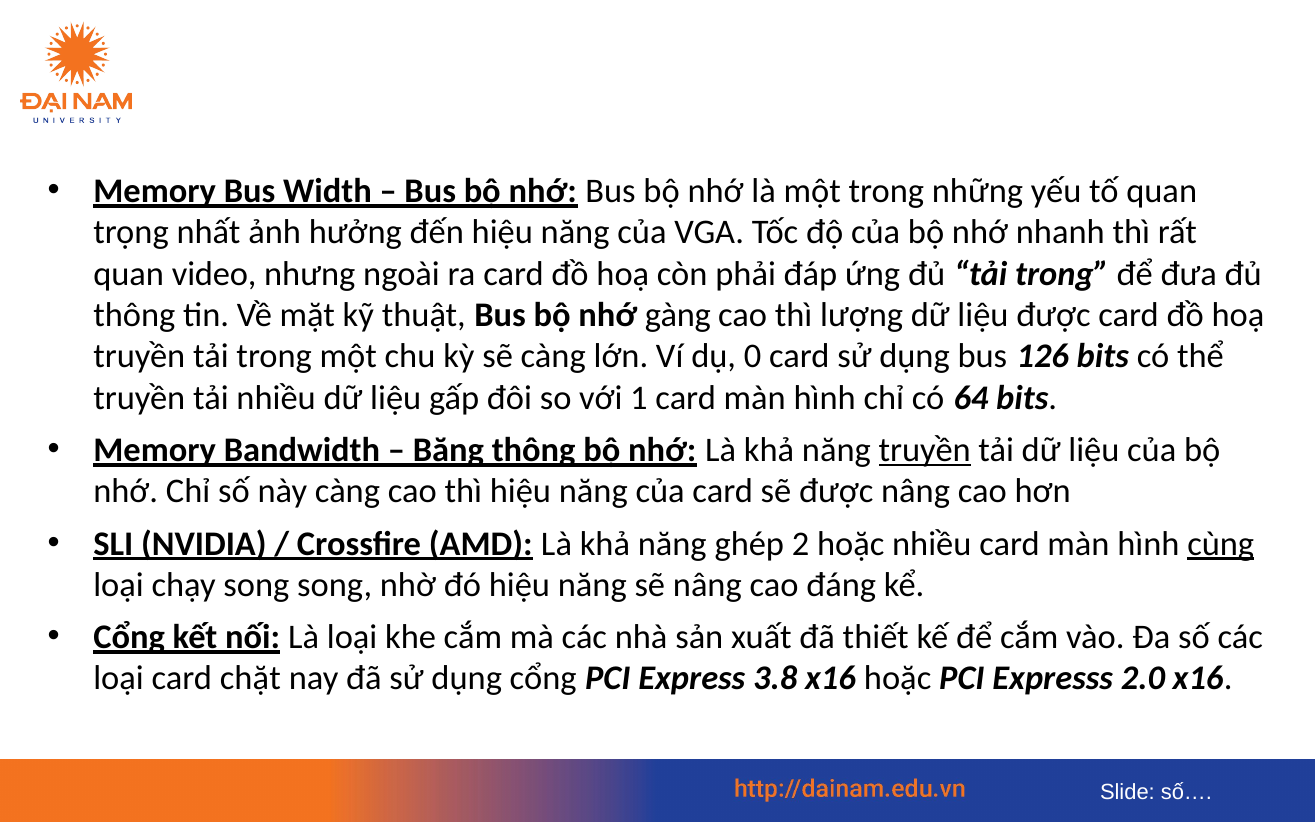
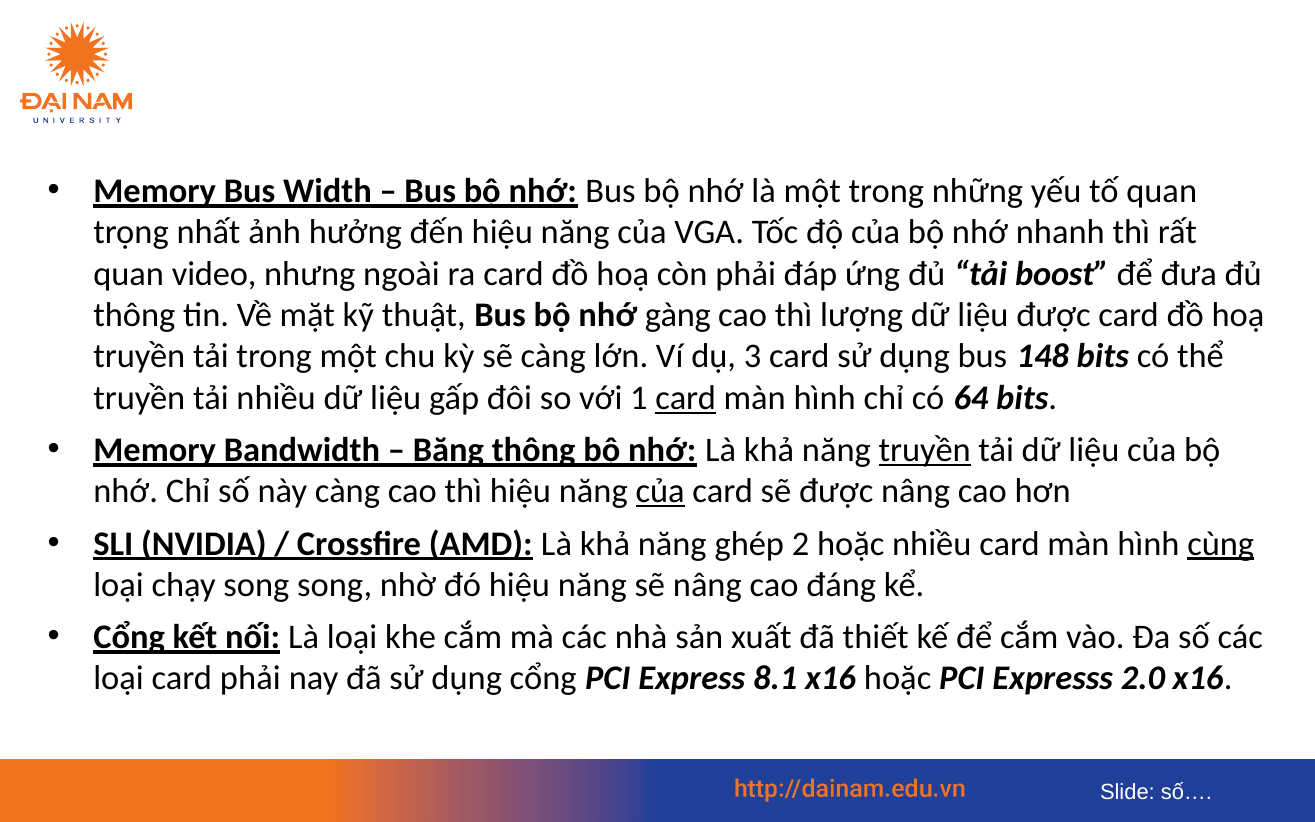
đủ tải trong: trong -> boost
0: 0 -> 3
126: 126 -> 148
card at (686, 398) underline: none -> present
của at (660, 491) underline: none -> present
card chặt: chặt -> phải
3.8: 3.8 -> 8.1
